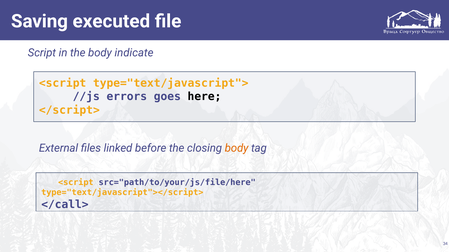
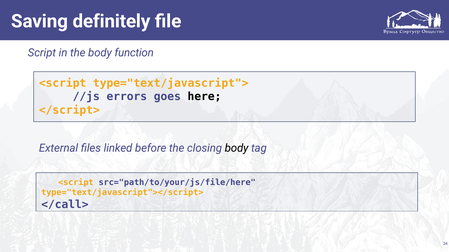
executed: executed -> definitely
indicate: indicate -> function
body at (237, 148) colour: orange -> black
